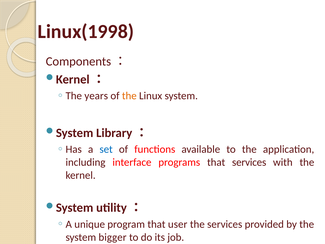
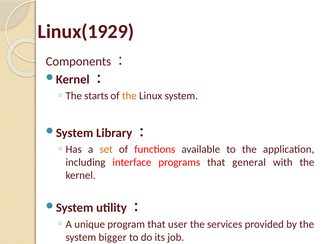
Linux(1998: Linux(1998 -> Linux(1929
years: years -> starts
set colour: blue -> orange
that services: services -> general
